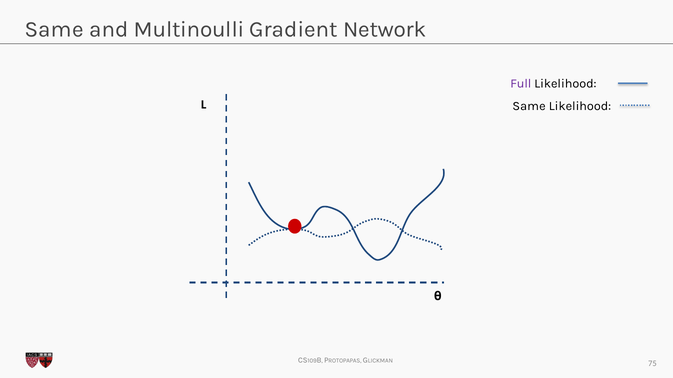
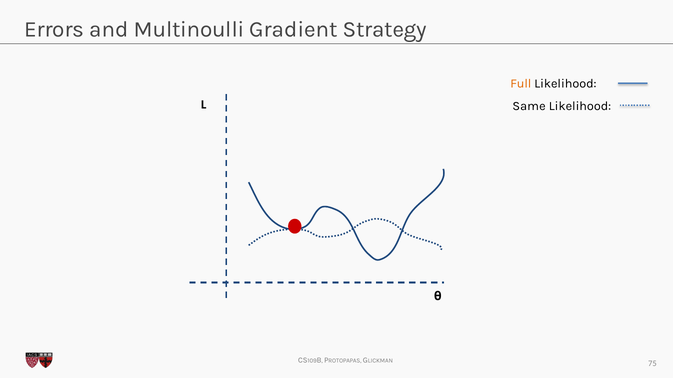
Same at (54, 29): Same -> Errors
Network: Network -> Strategy
Full colour: purple -> orange
